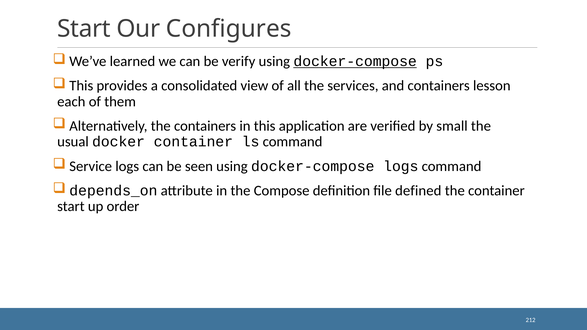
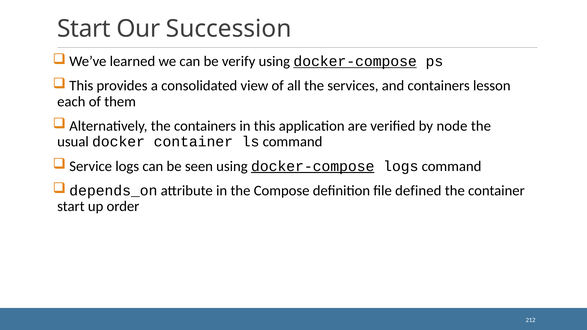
Configures: Configures -> Succession
small: small -> node
docker-compose at (313, 166) underline: none -> present
